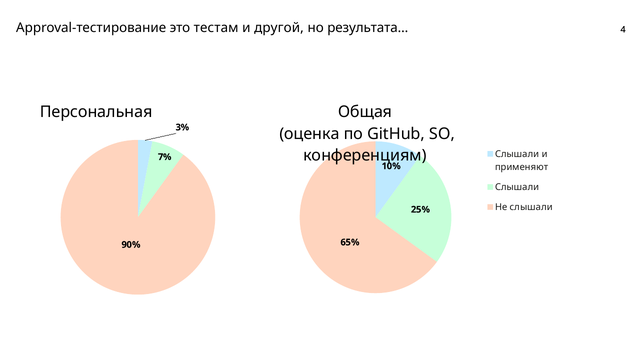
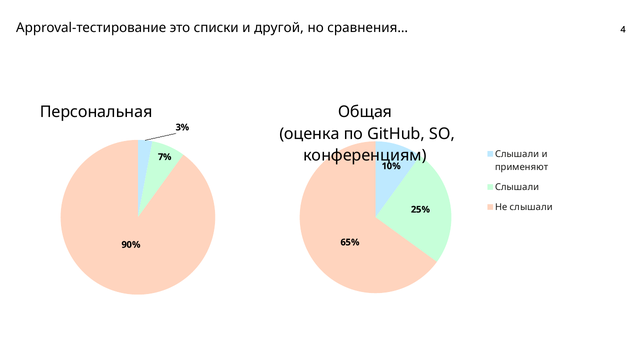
тестам: тестам -> списки
результата…: результата… -> сравнения…
